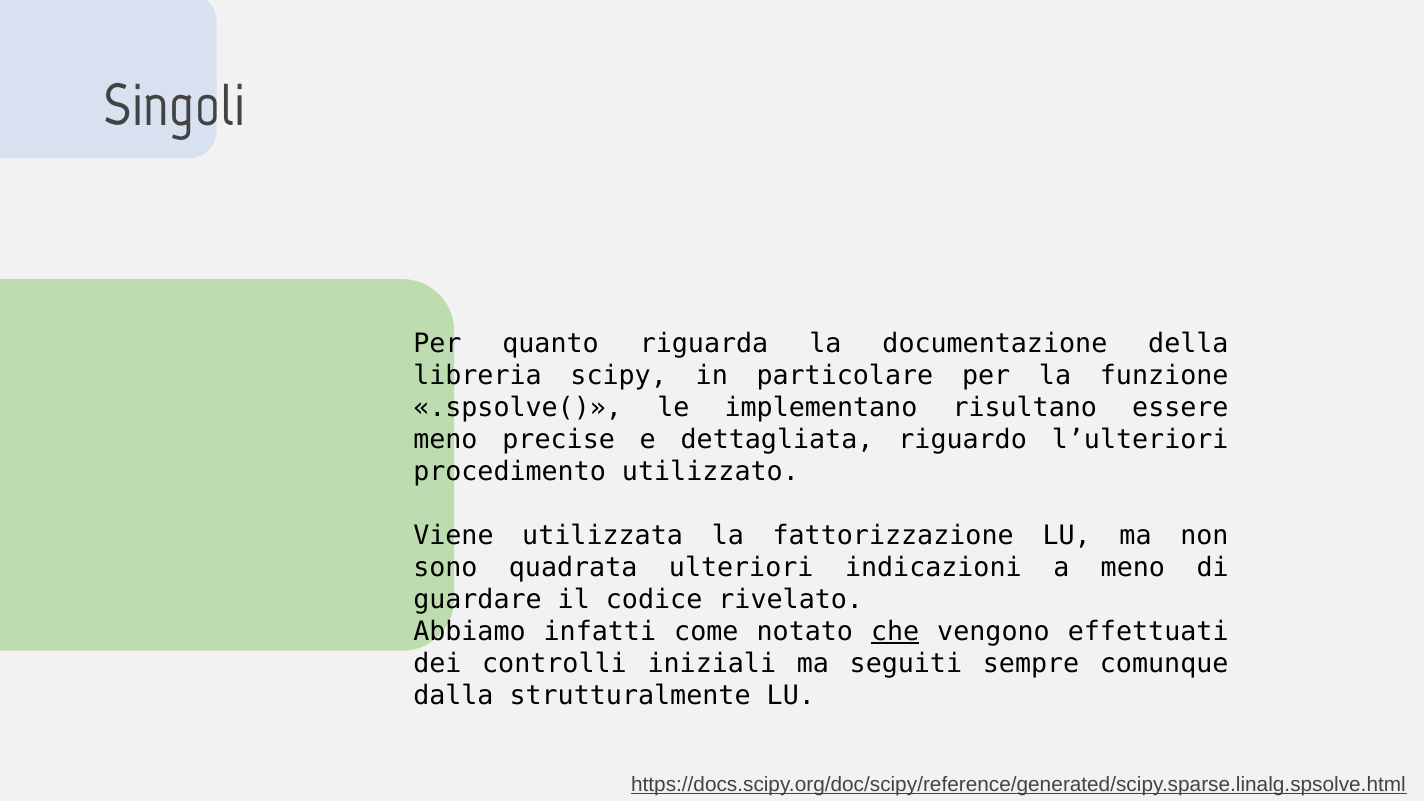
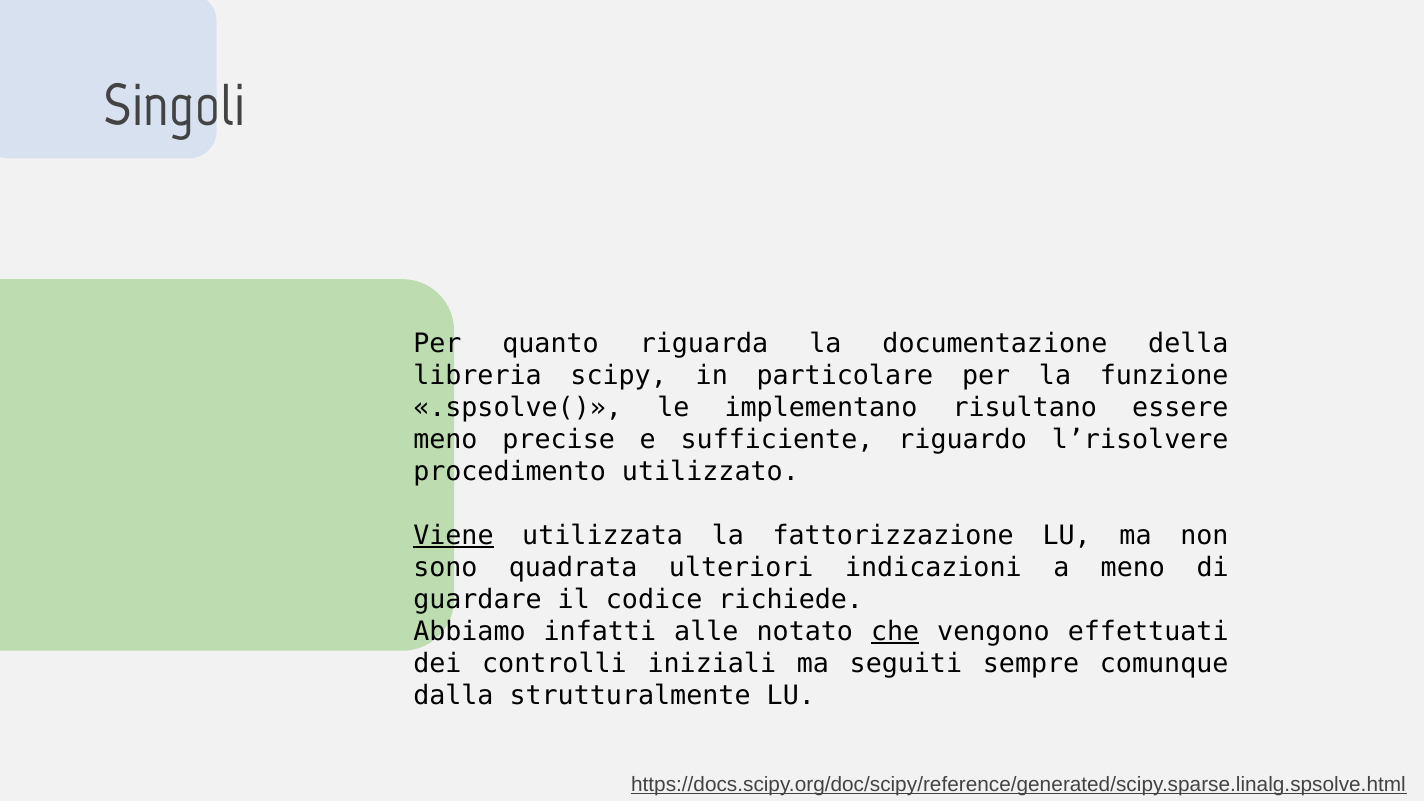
dettagliata: dettagliata -> sufficiente
l’ulteriori: l’ulteriori -> l’risolvere
Viene underline: none -> present
rivelato: rivelato -> richiede
come: come -> alle
